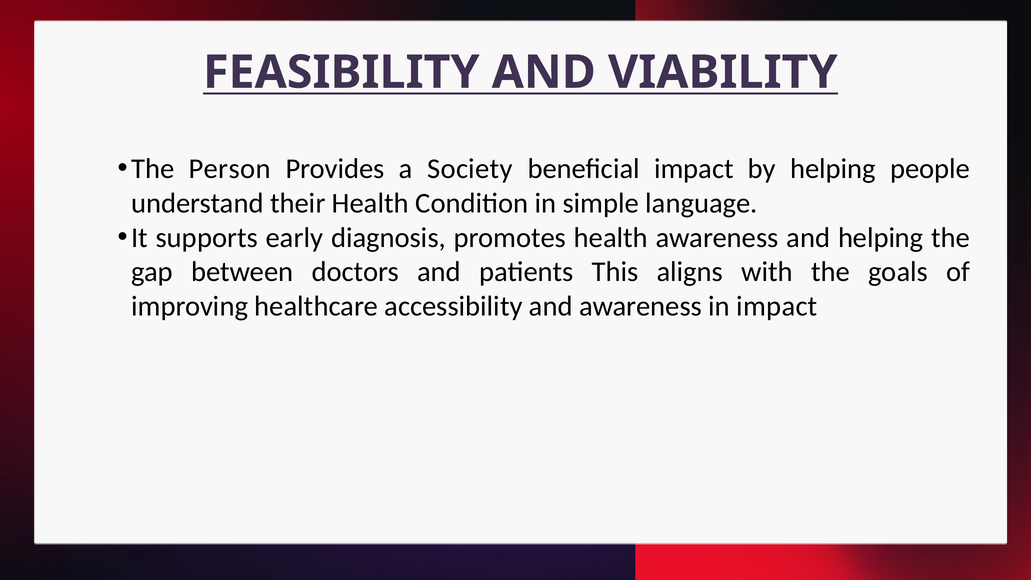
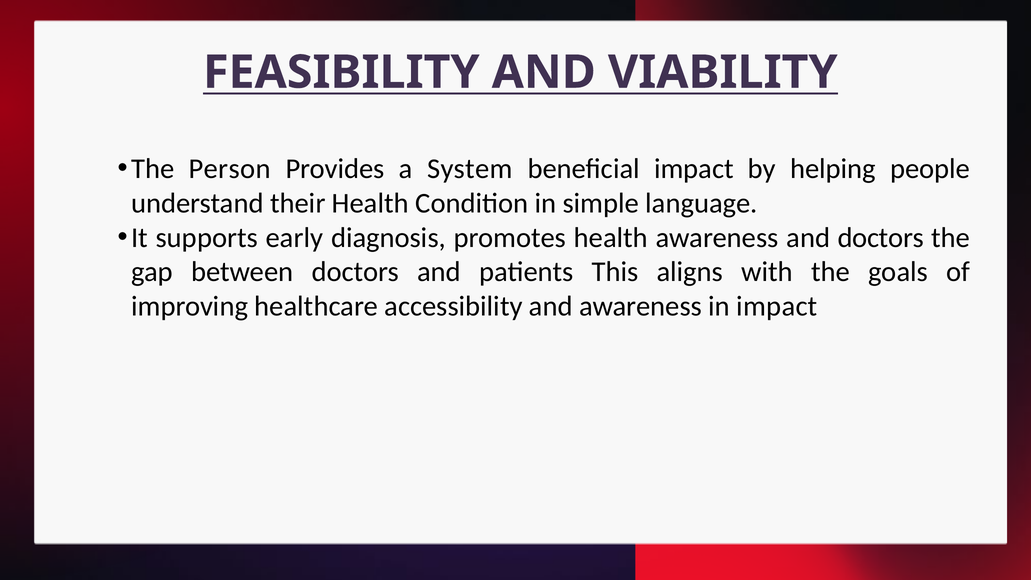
Society: Society -> System
and helping: helping -> doctors
